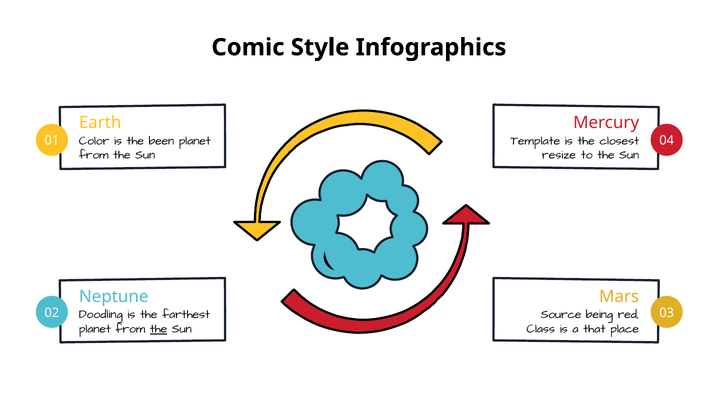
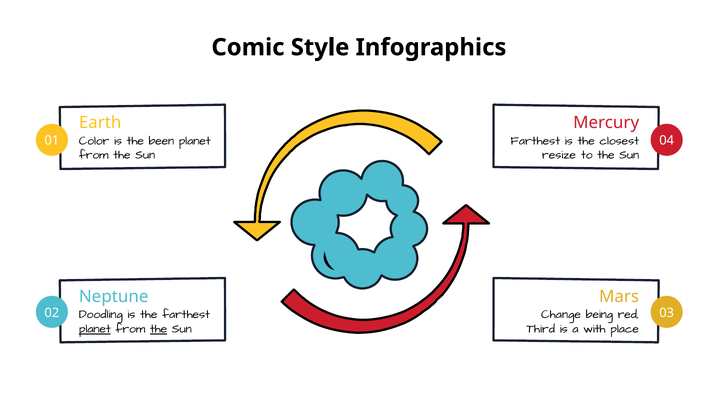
Template at (535, 141): Template -> Farthest
Source: Source -> Change
planet at (95, 329) underline: none -> present
Class: Class -> Third
that: that -> with
